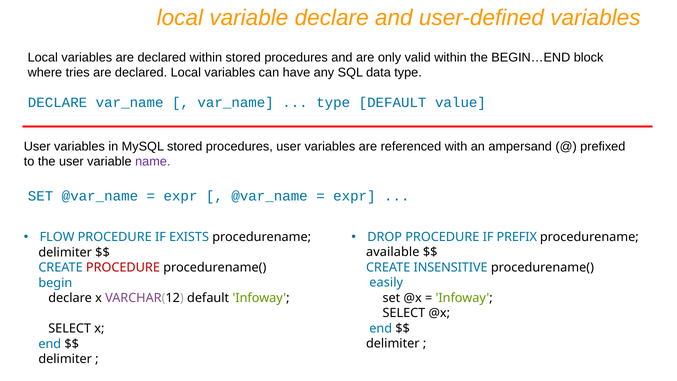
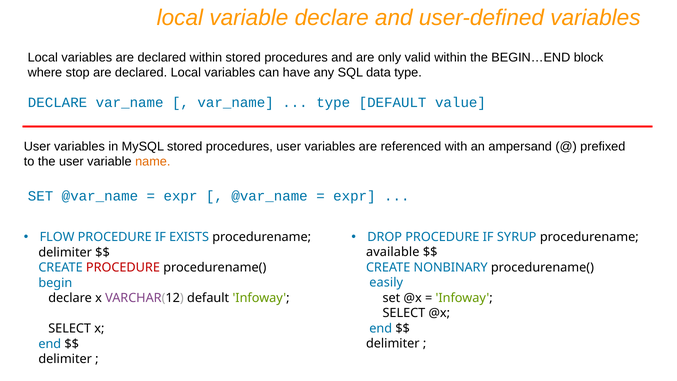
tries: tries -> stop
name colour: purple -> orange
PREFIX: PREFIX -> SYRUP
INSENSITIVE: INSENSITIVE -> NONBINARY
